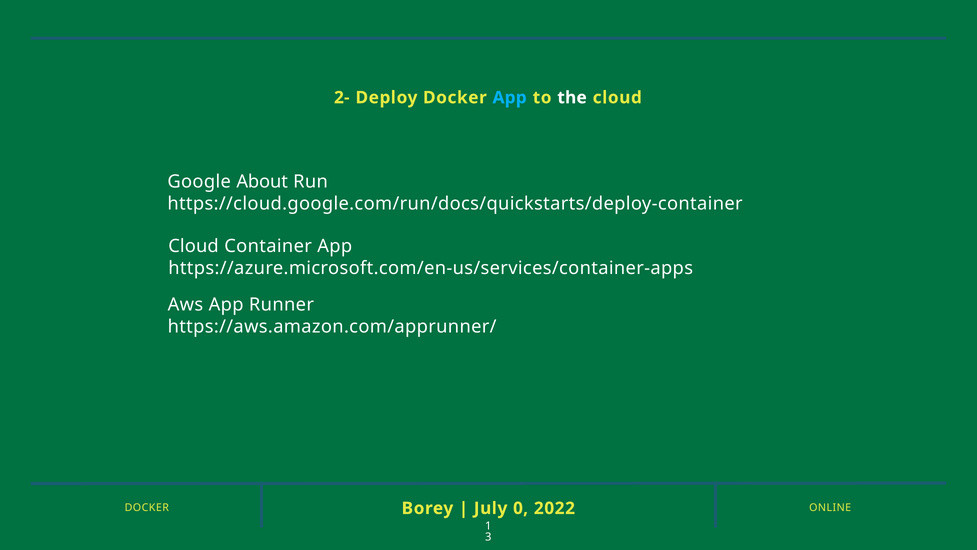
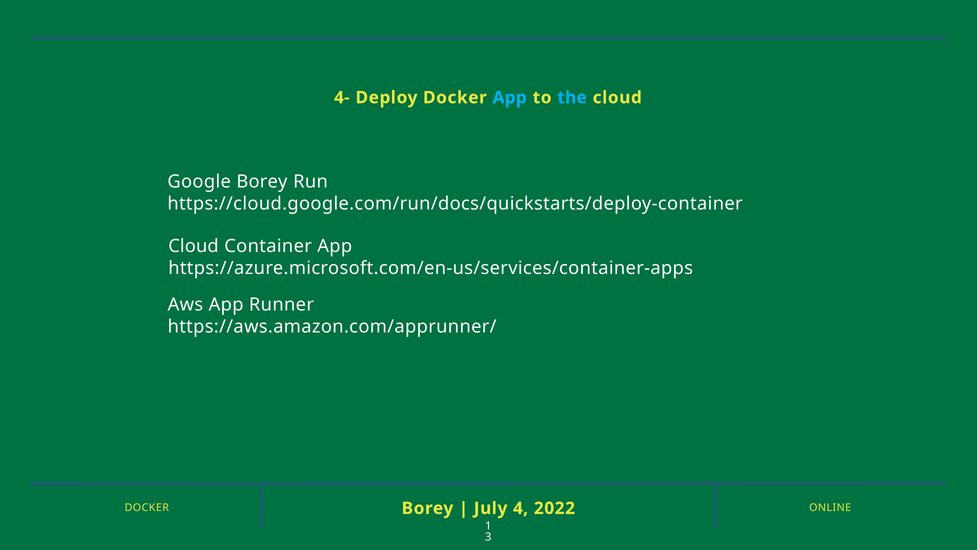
2-: 2- -> 4-
the colour: white -> light blue
Google About: About -> Borey
0: 0 -> 4
